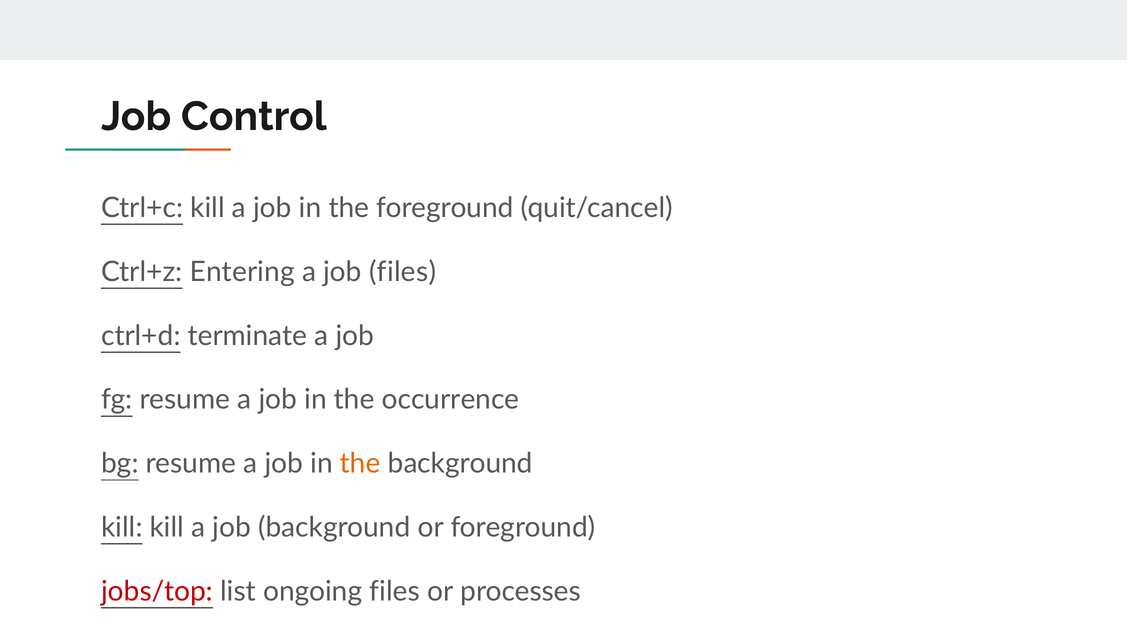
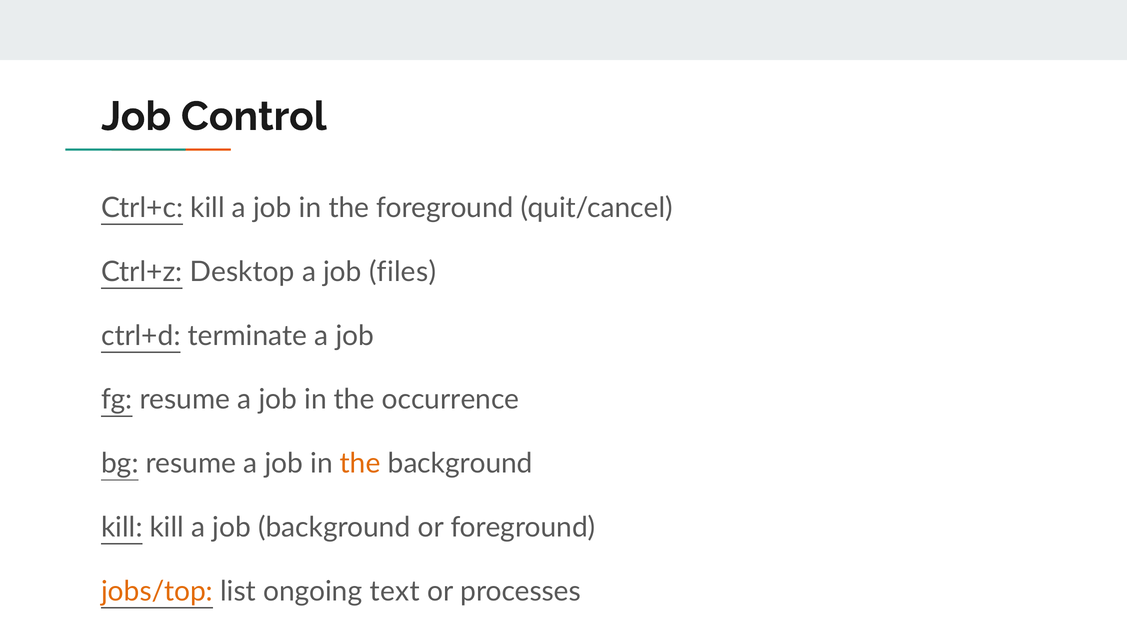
Entering: Entering -> Desktop
jobs/top colour: red -> orange
ongoing files: files -> text
